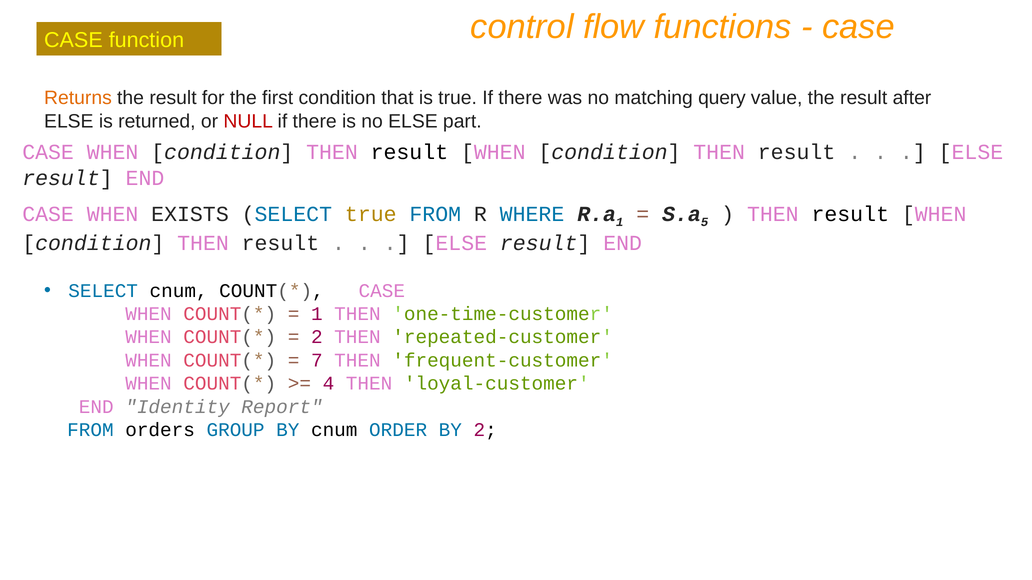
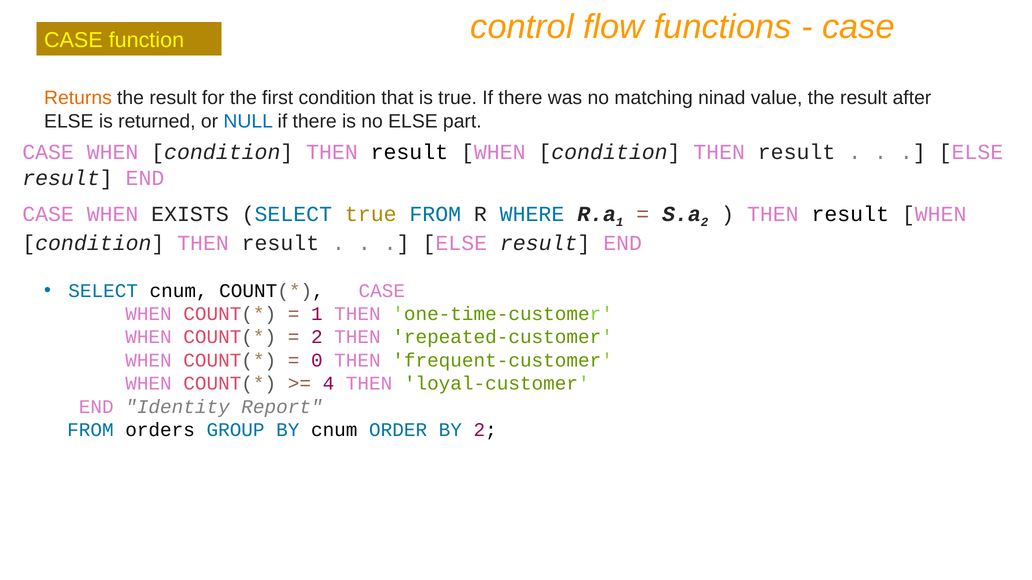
query: query -> ninad
NULL colour: red -> blue
5 at (705, 223): 5 -> 2
7: 7 -> 0
